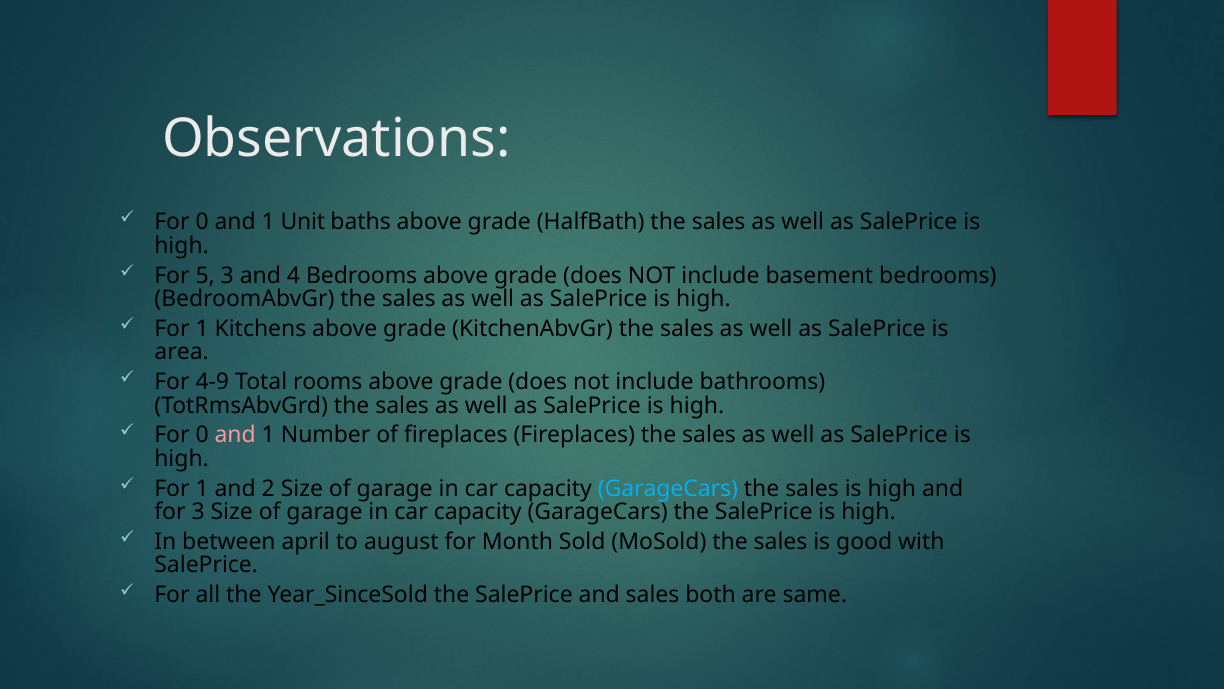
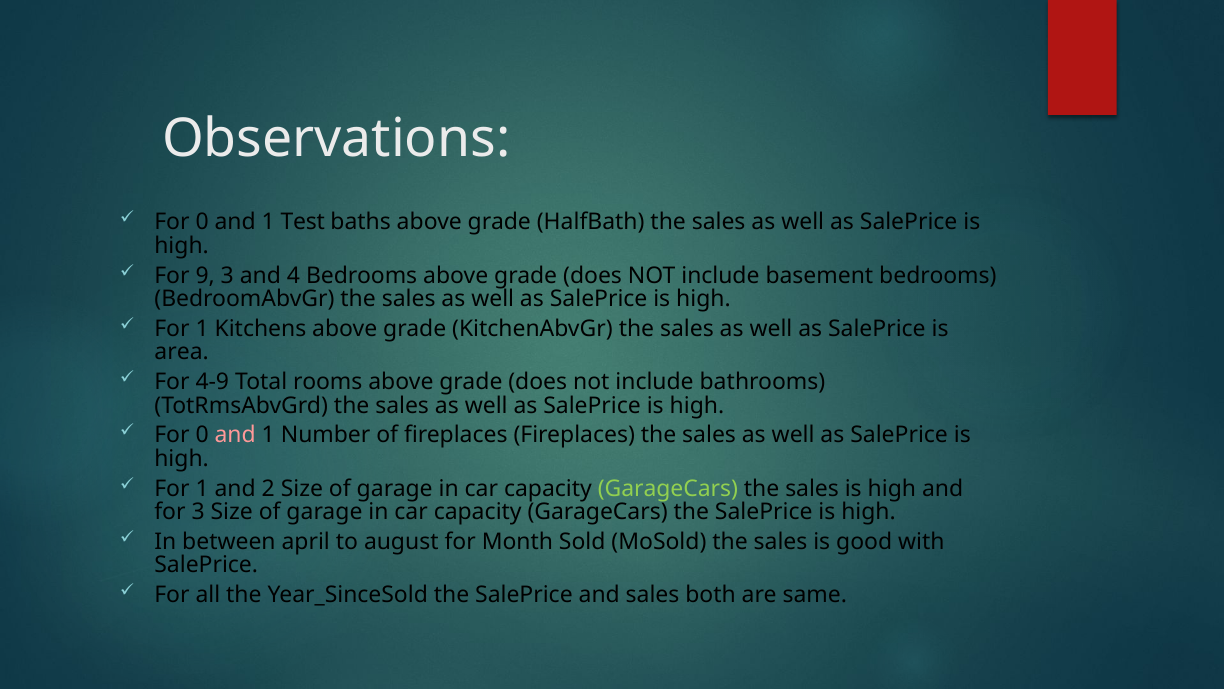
Unit: Unit -> Test
5: 5 -> 9
GarageCars at (668, 488) colour: light blue -> light green
